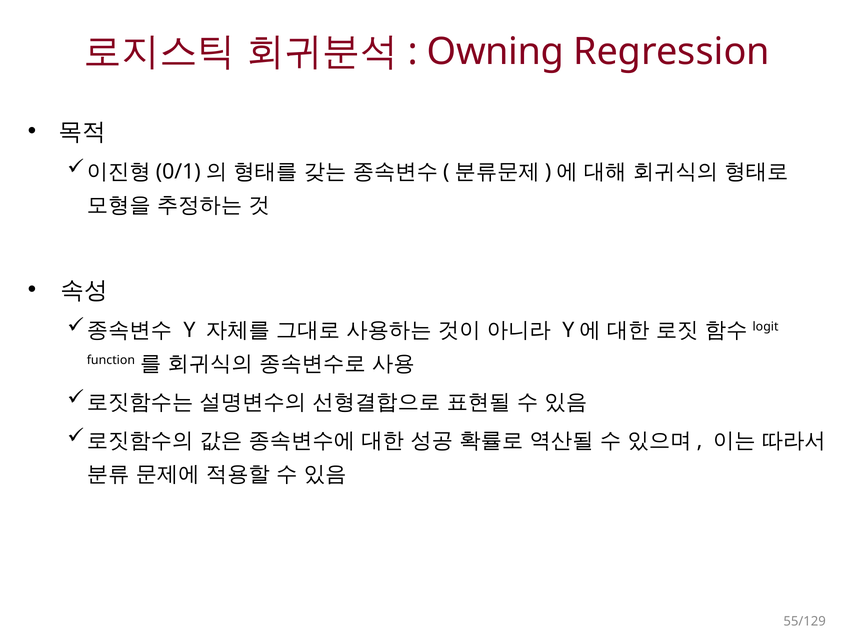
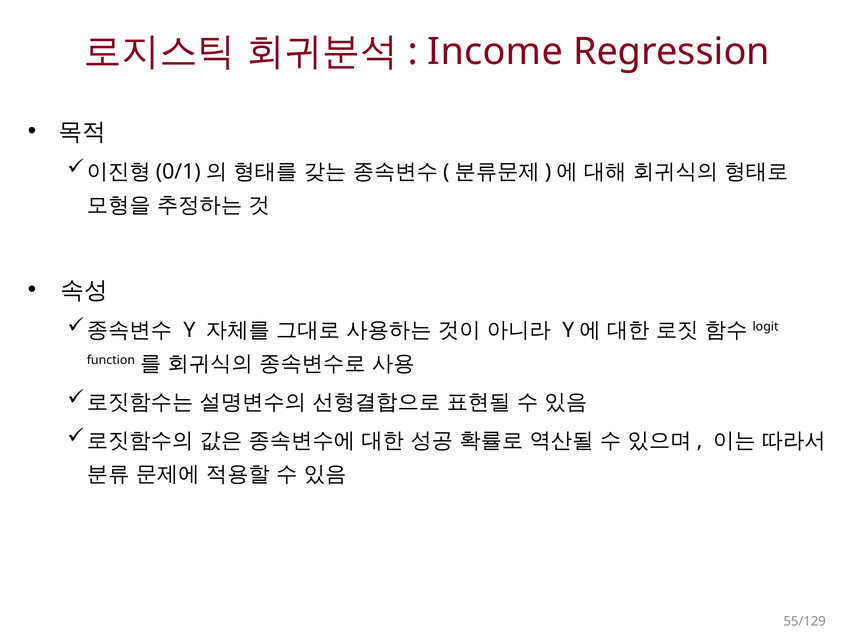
Owning: Owning -> Income
